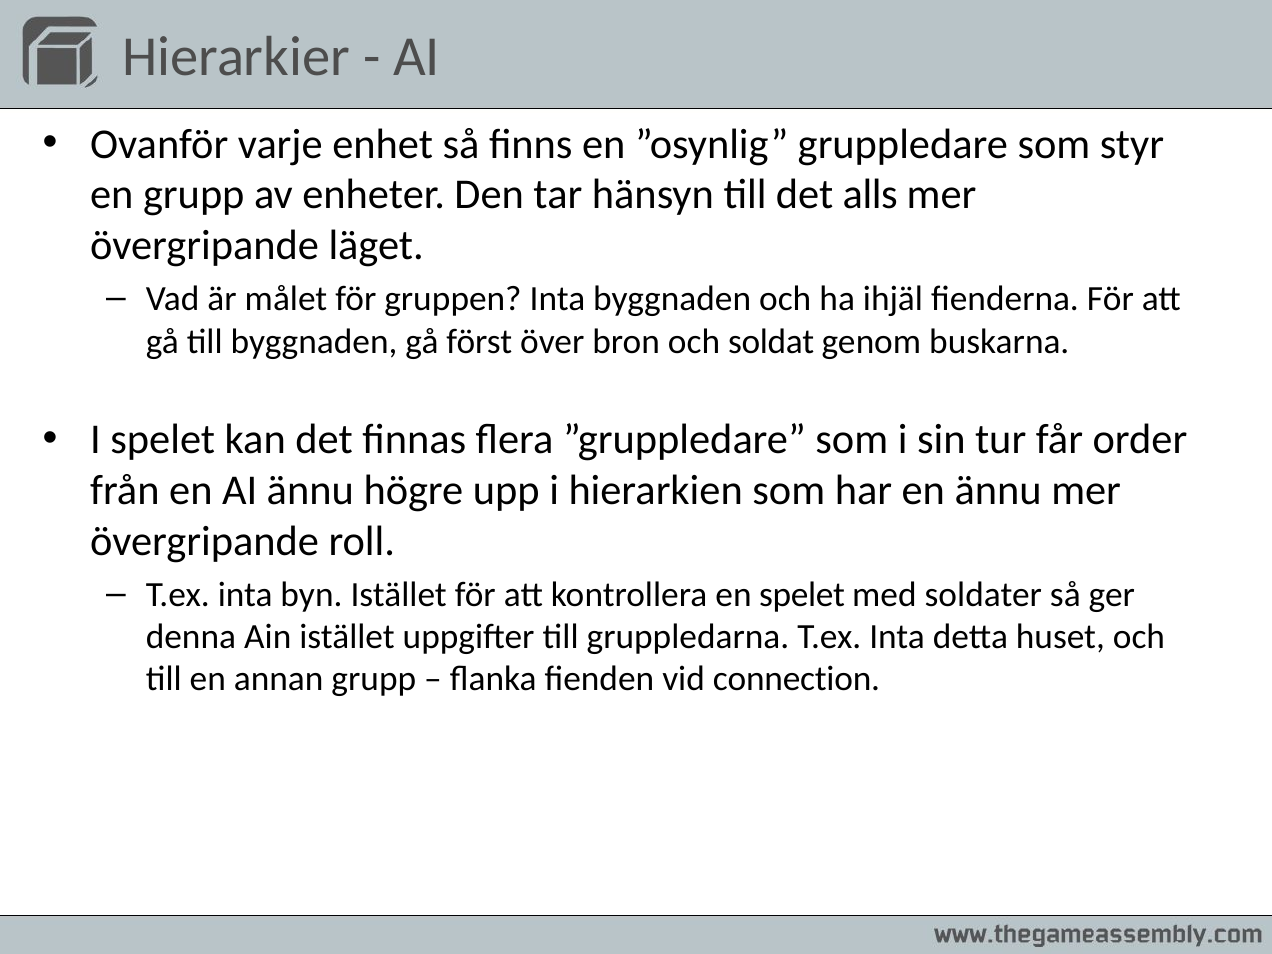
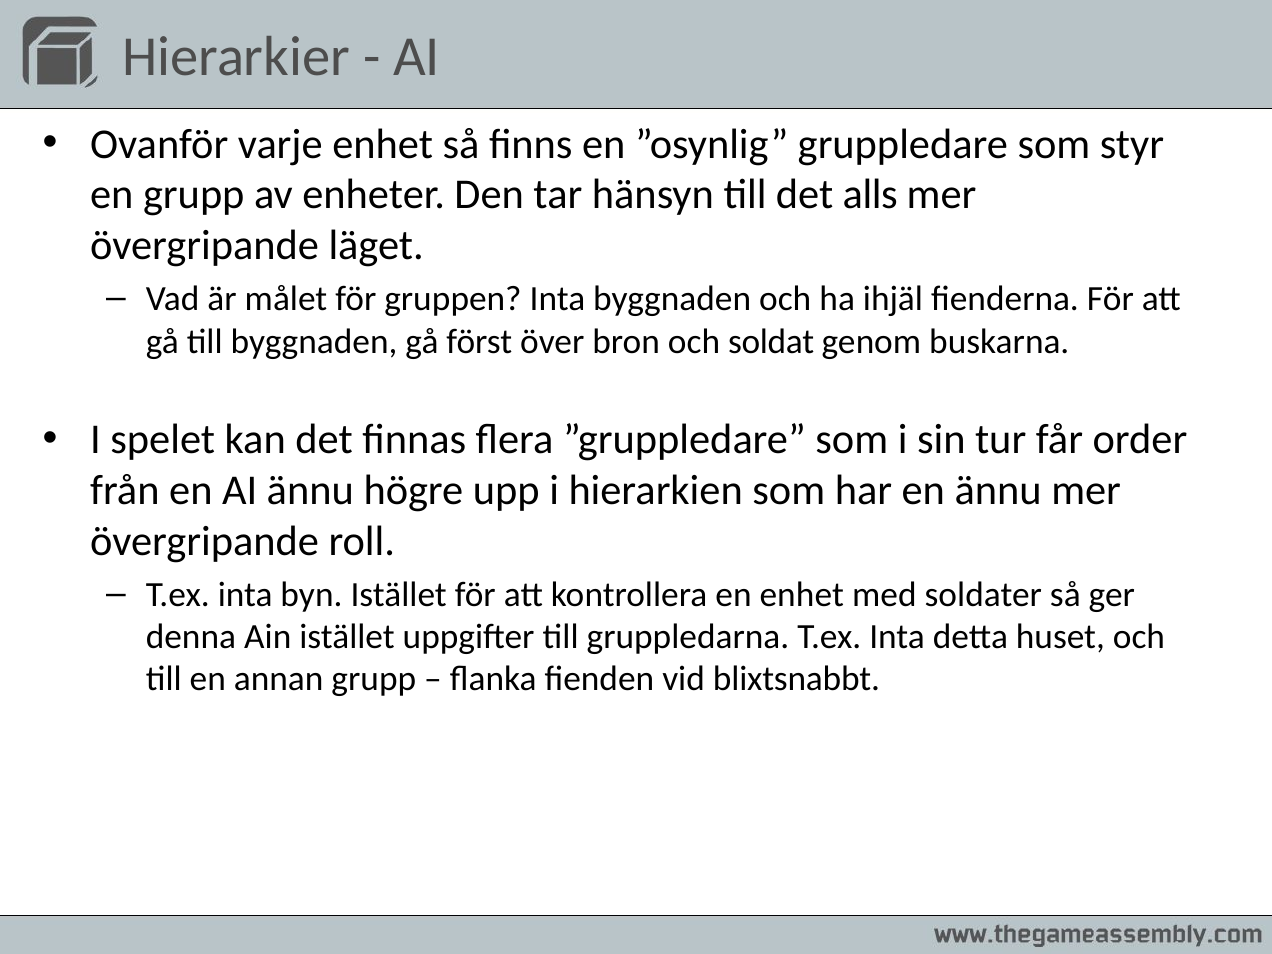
en spelet: spelet -> enhet
connection: connection -> blixtsnabbt
